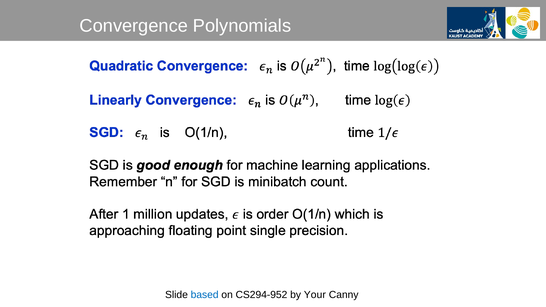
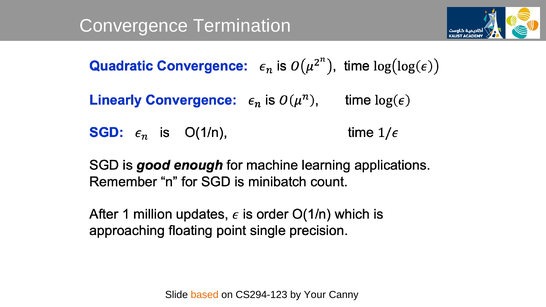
Polynomials: Polynomials -> Termination
based colour: blue -> orange
CS294-952: CS294-952 -> CS294-123
